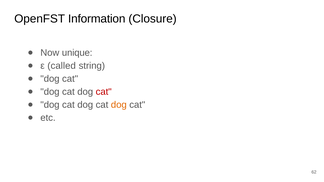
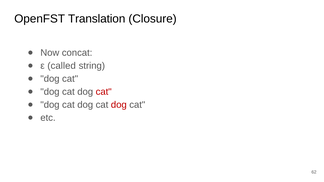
Information: Information -> Translation
unique: unique -> concat
dog at (119, 105) colour: orange -> red
